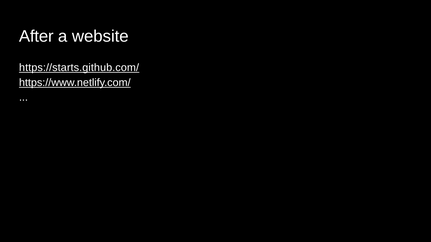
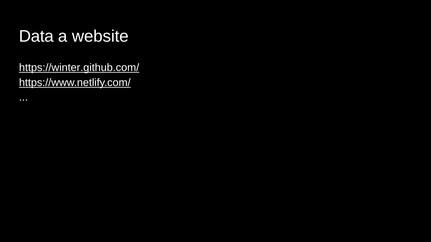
After: After -> Data
https://starts.github.com/: https://starts.github.com/ -> https://winter.github.com/
